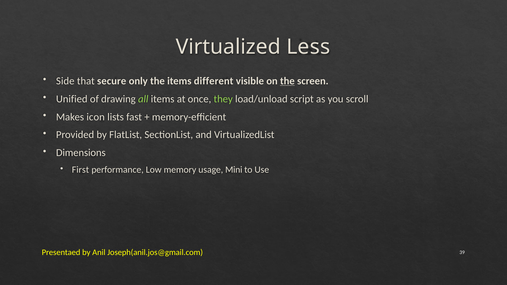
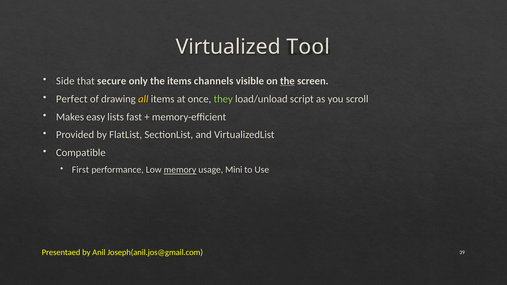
Less: Less -> Tool
different: different -> channels
Unified: Unified -> Perfect
all colour: light green -> yellow
icon: icon -> easy
Dimensions: Dimensions -> Compatible
memory underline: none -> present
